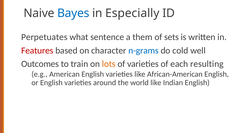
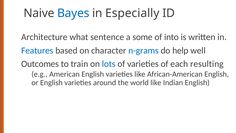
Perpetuates: Perpetuates -> Architecture
them: them -> some
sets: sets -> into
Features colour: red -> blue
cold: cold -> help
lots colour: orange -> blue
